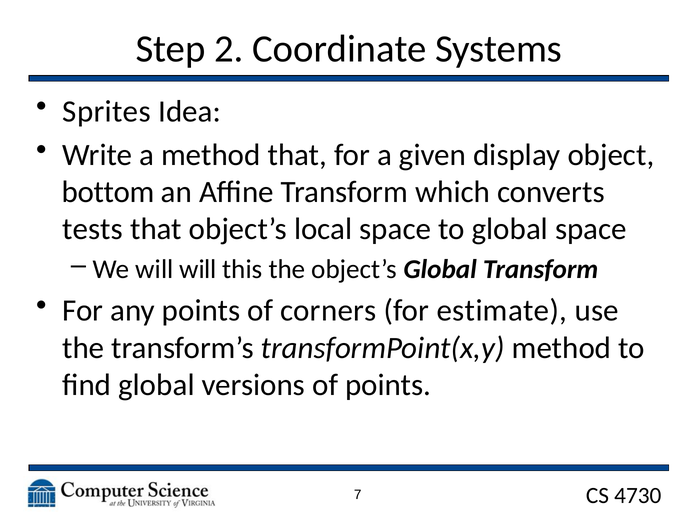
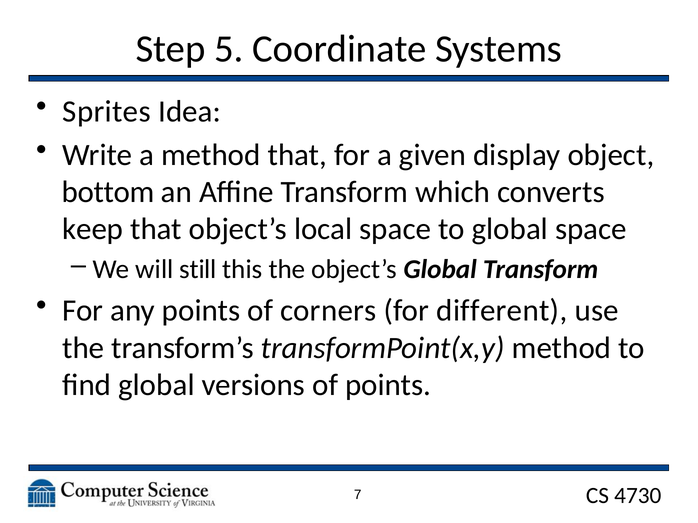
2: 2 -> 5
tests: tests -> keep
will will: will -> still
estimate: estimate -> different
